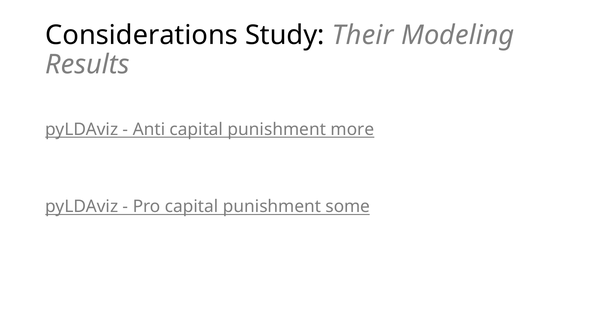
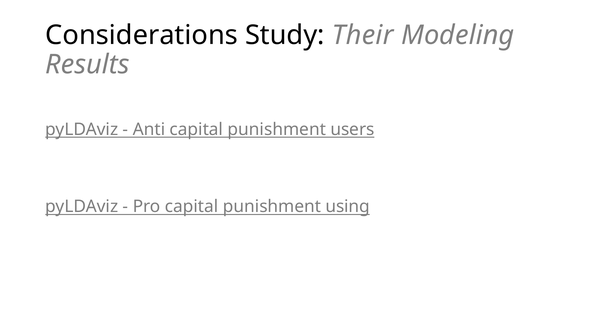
more: more -> users
some: some -> using
